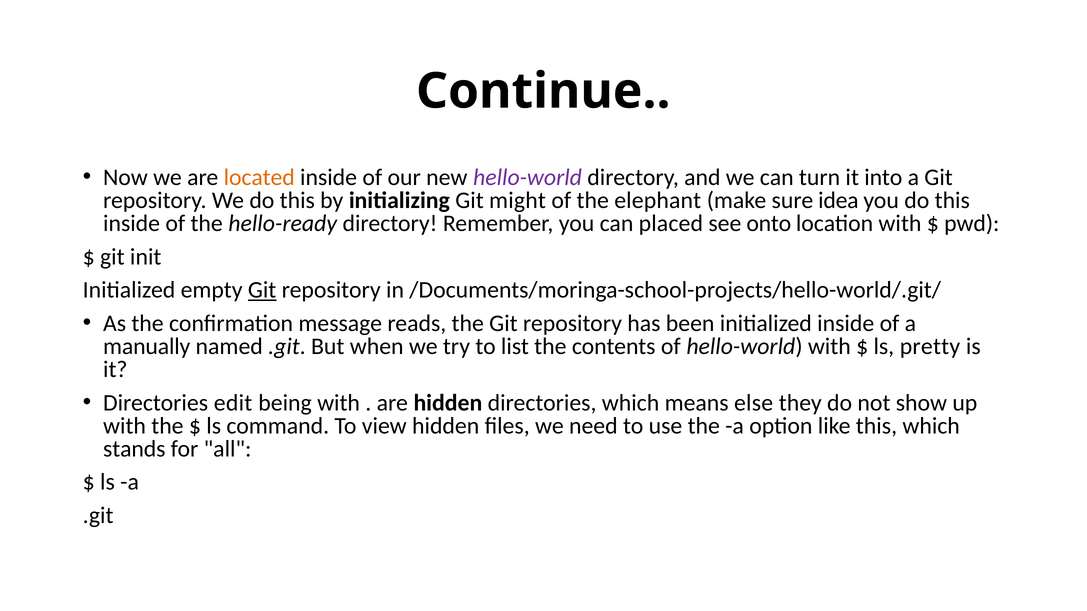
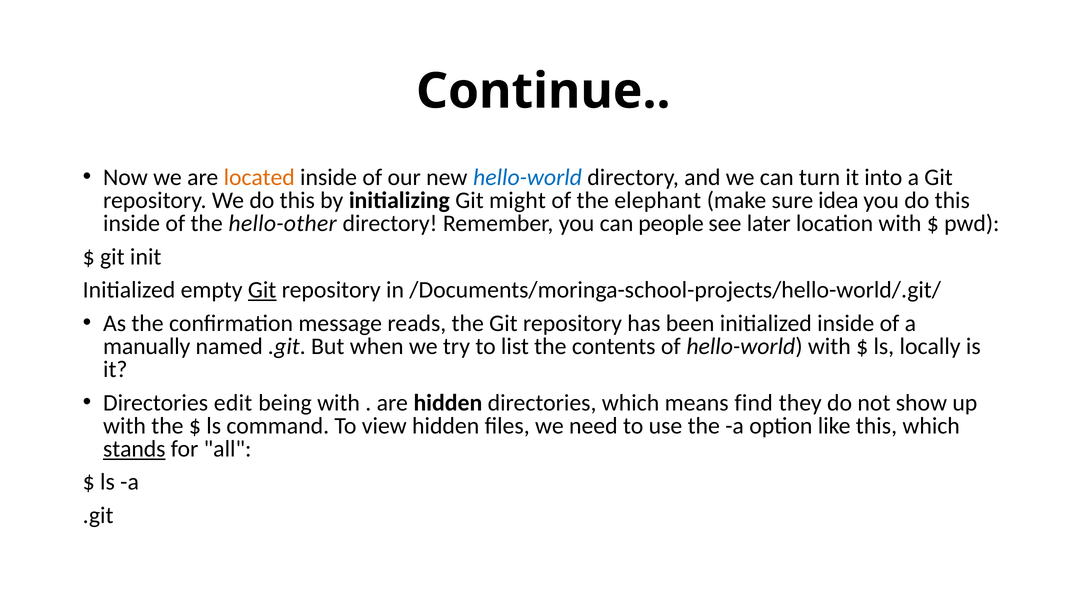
hello-world at (528, 177) colour: purple -> blue
hello-ready: hello-ready -> hello-other
placed: placed -> people
onto: onto -> later
pretty: pretty -> locally
else: else -> find
stands underline: none -> present
